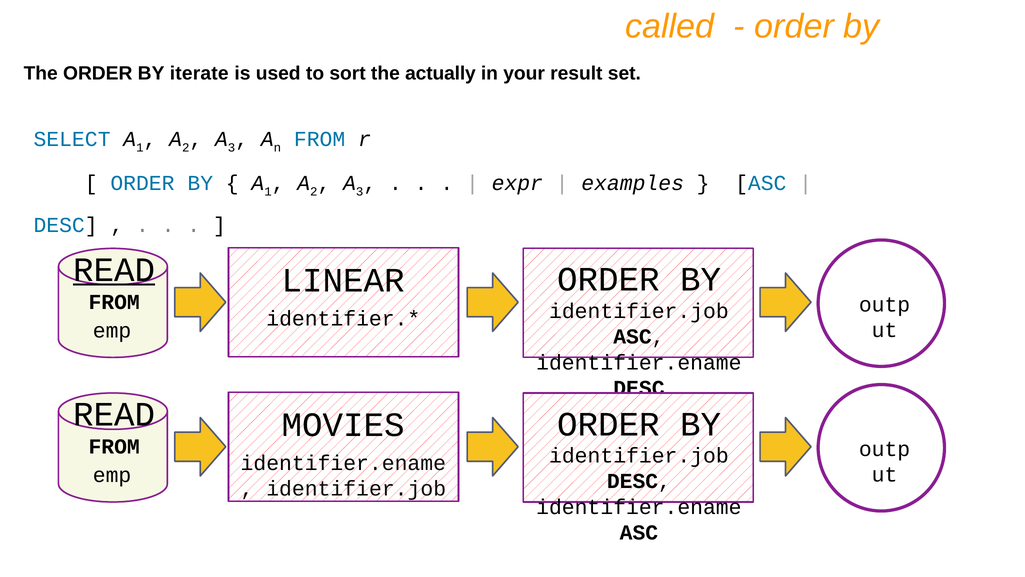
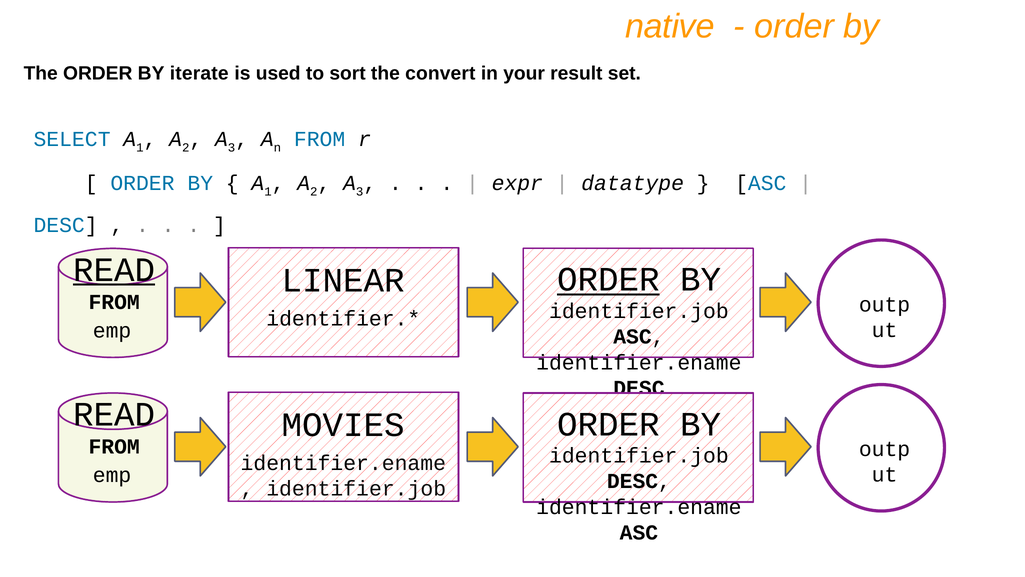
called: called -> native
actually: actually -> convert
examples: examples -> datatype
ORDER at (608, 279) underline: none -> present
